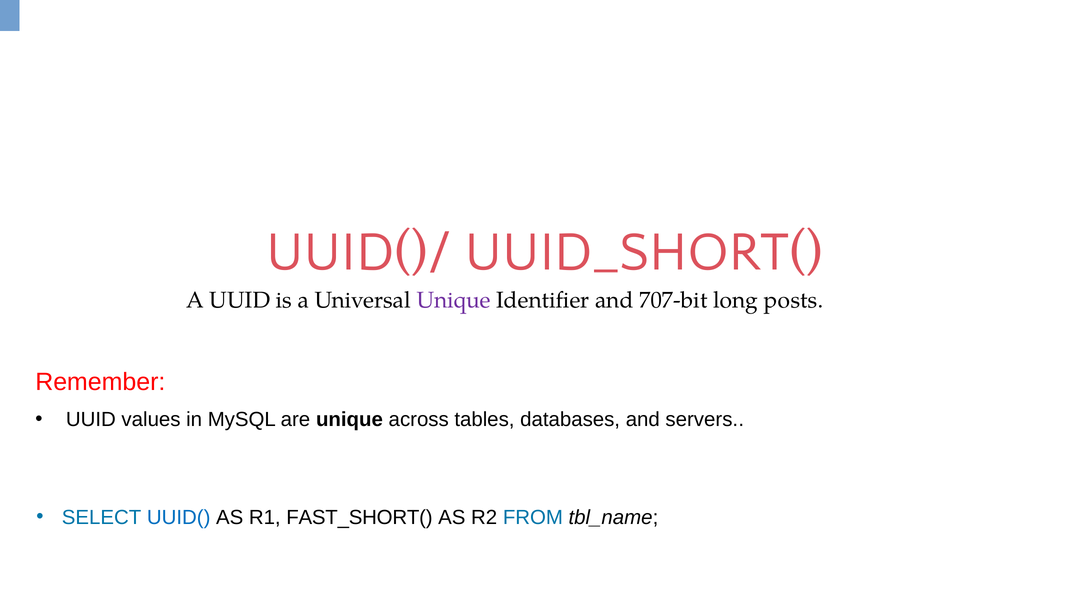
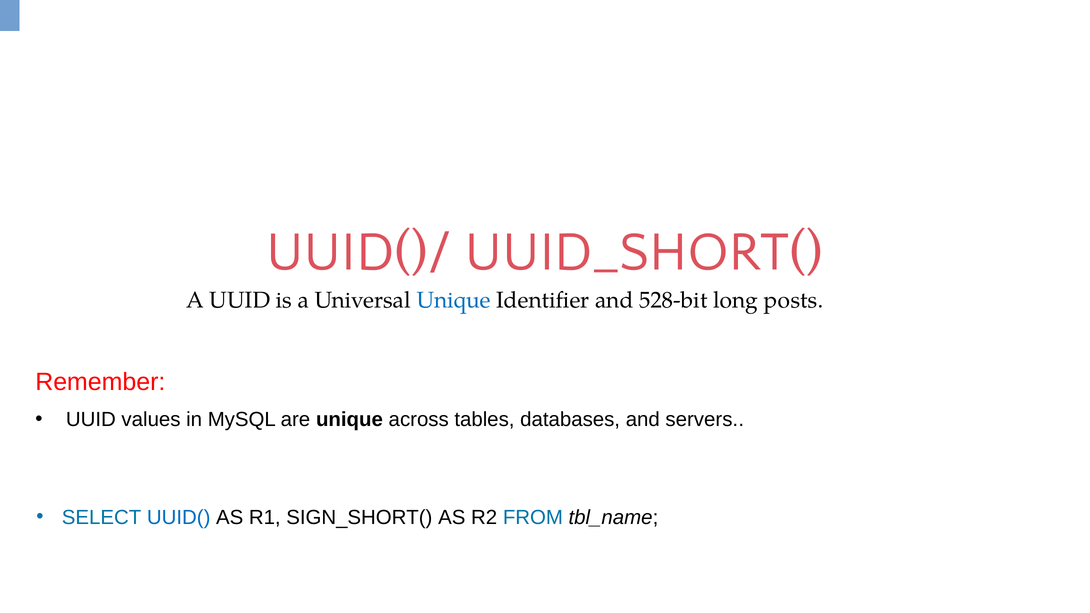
Unique at (454, 300) colour: purple -> blue
707-bit: 707-bit -> 528-bit
FAST_SHORT(: FAST_SHORT( -> SIGN_SHORT(
